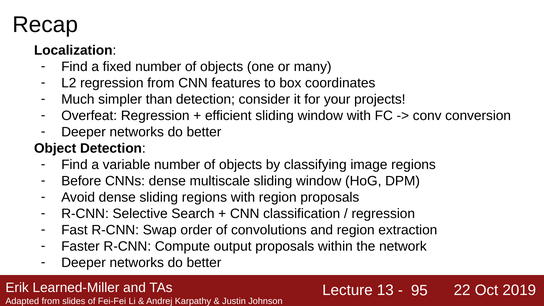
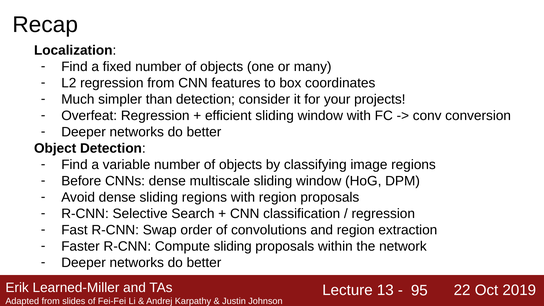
Compute output: output -> sliding
